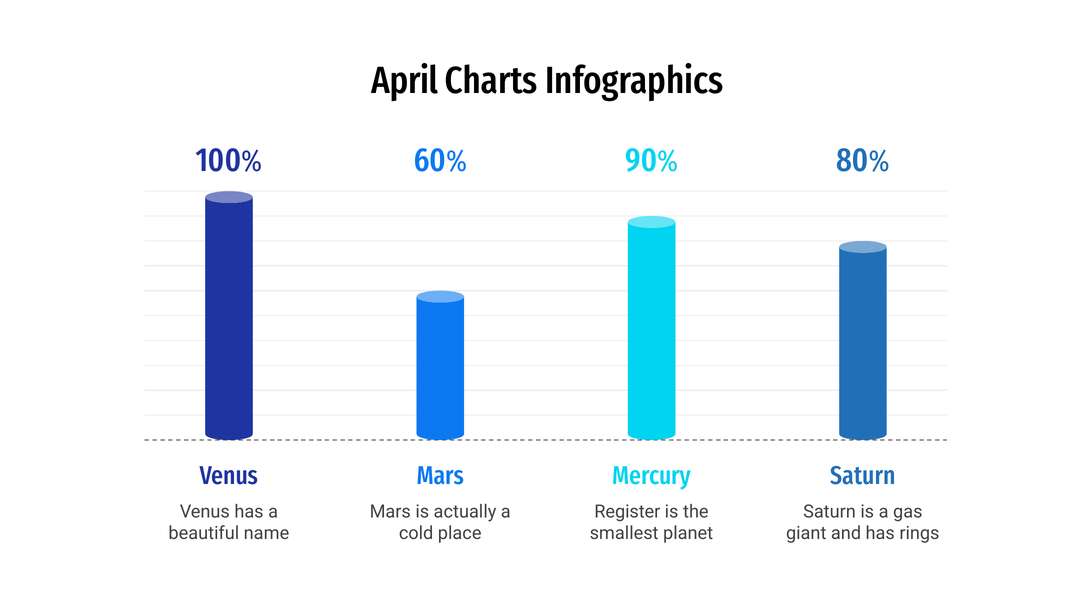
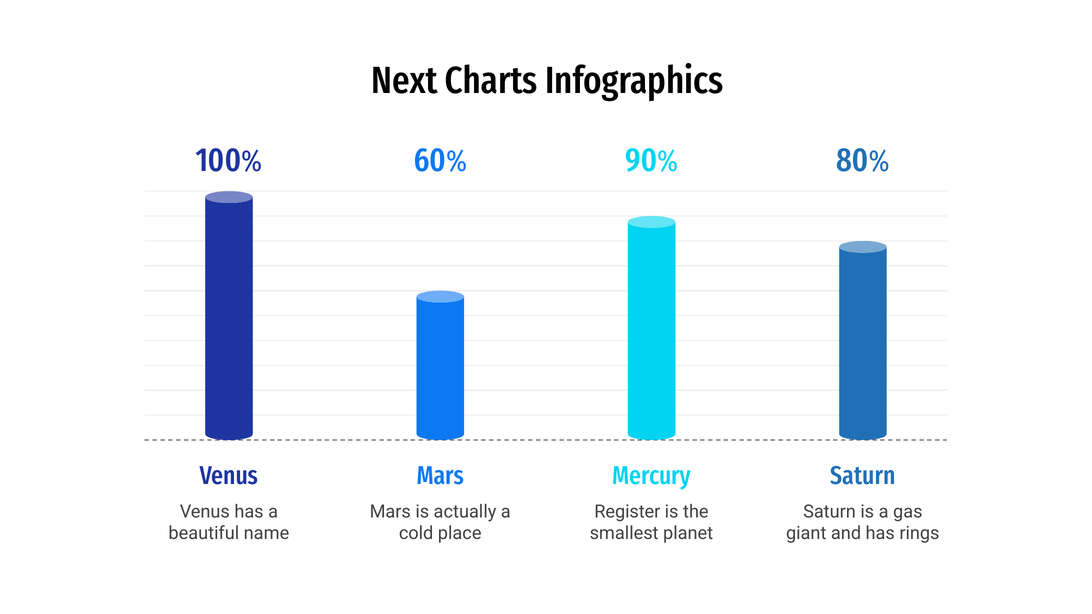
April: April -> Next
